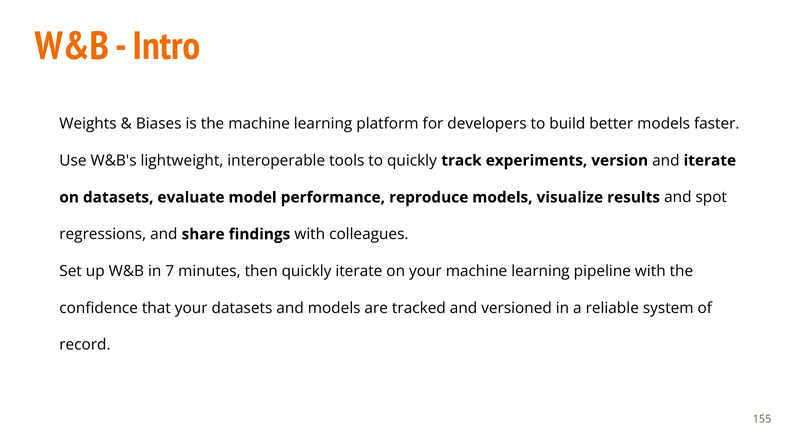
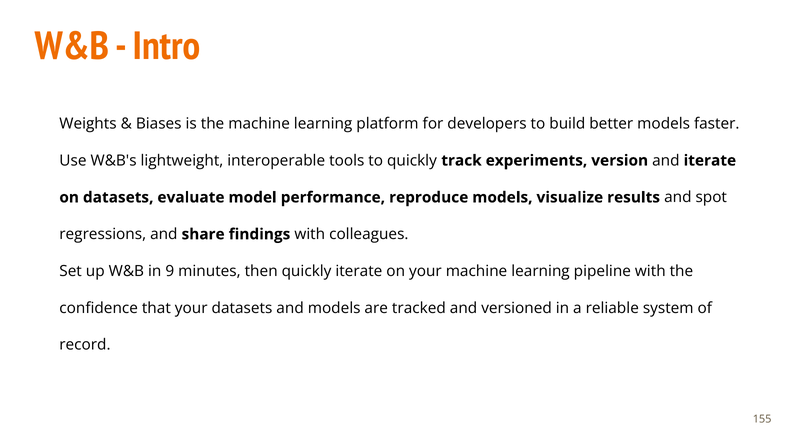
7: 7 -> 9
